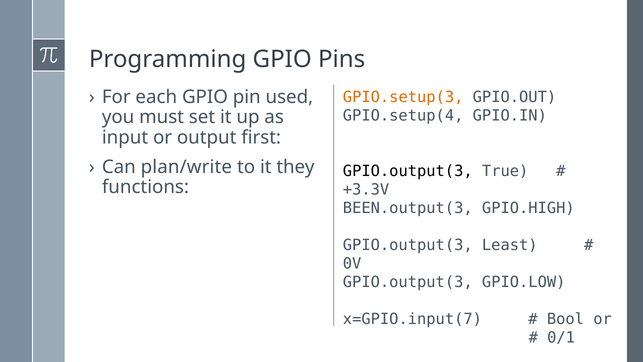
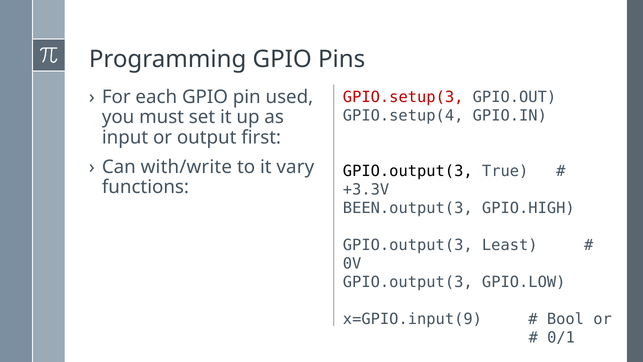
GPIO.setup(3 colour: orange -> red
plan/write: plan/write -> with/write
they: they -> vary
x=GPIO.input(7: x=GPIO.input(7 -> x=GPIO.input(9
